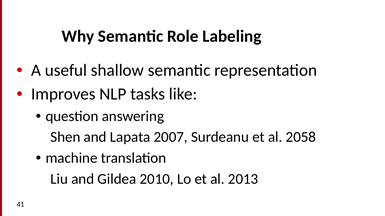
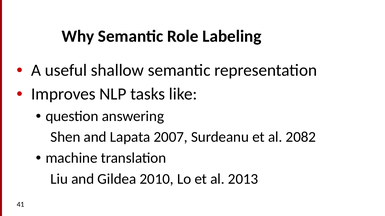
2058: 2058 -> 2082
